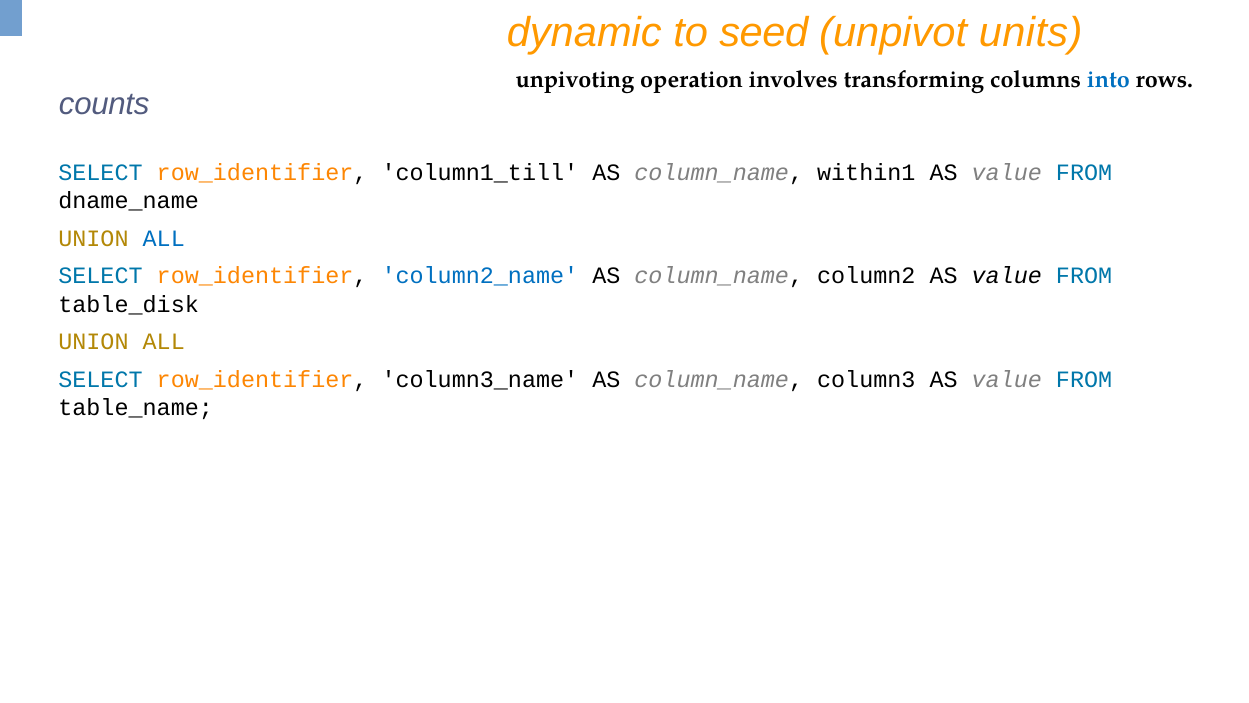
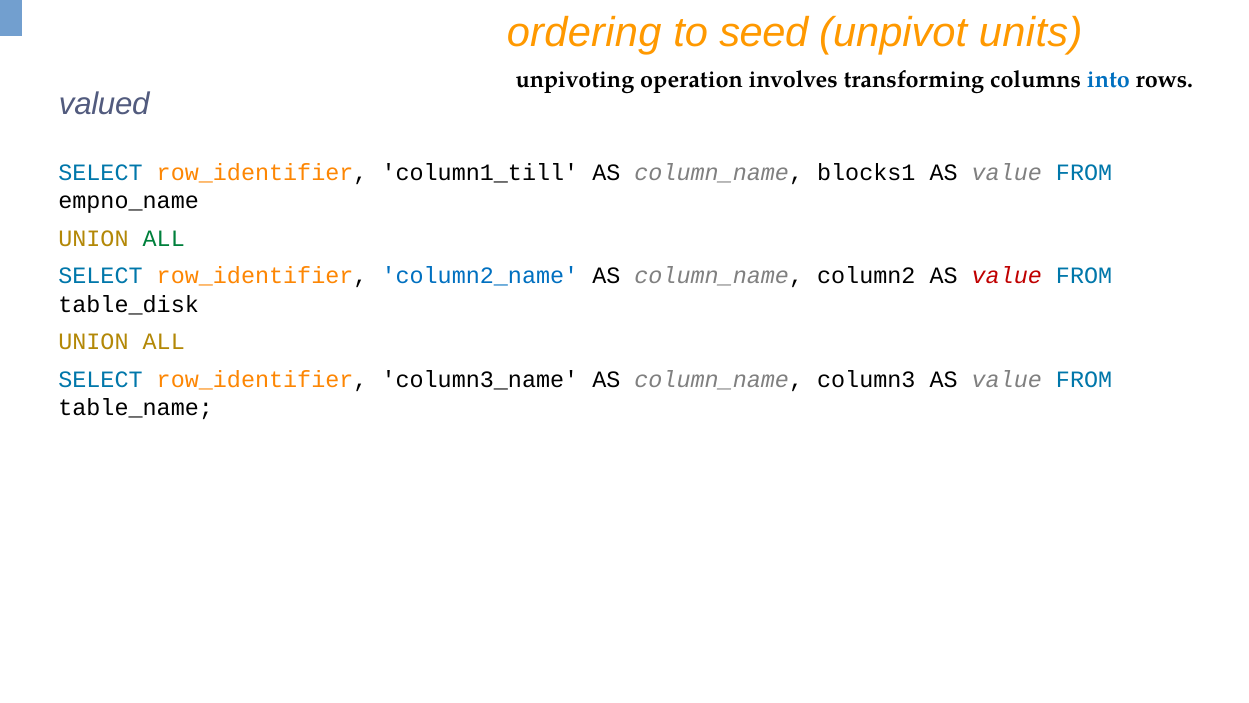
dynamic: dynamic -> ordering
counts: counts -> valued
within1: within1 -> blocks1
dname_name: dname_name -> empno_name
ALL at (164, 239) colour: blue -> green
value at (1007, 276) colour: black -> red
